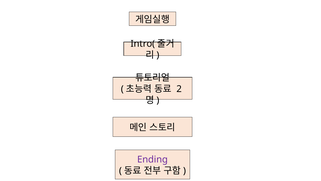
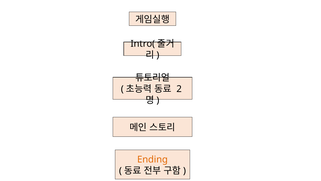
Ending colour: purple -> orange
